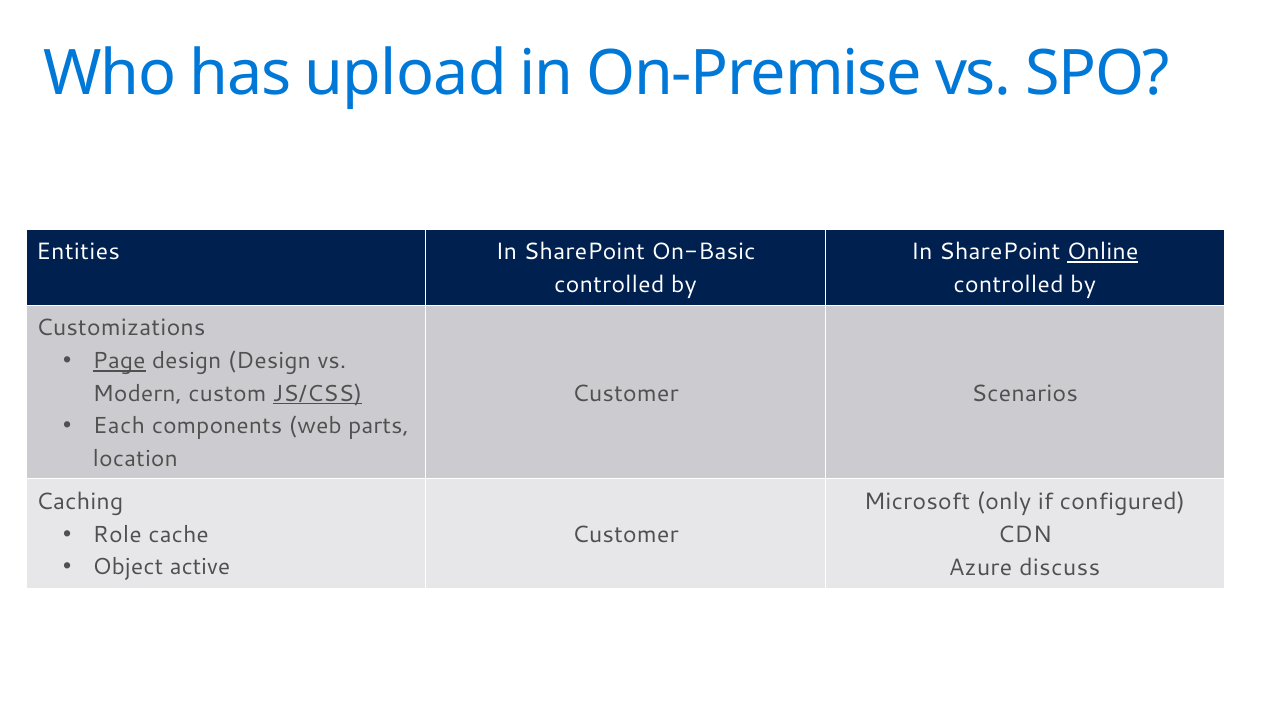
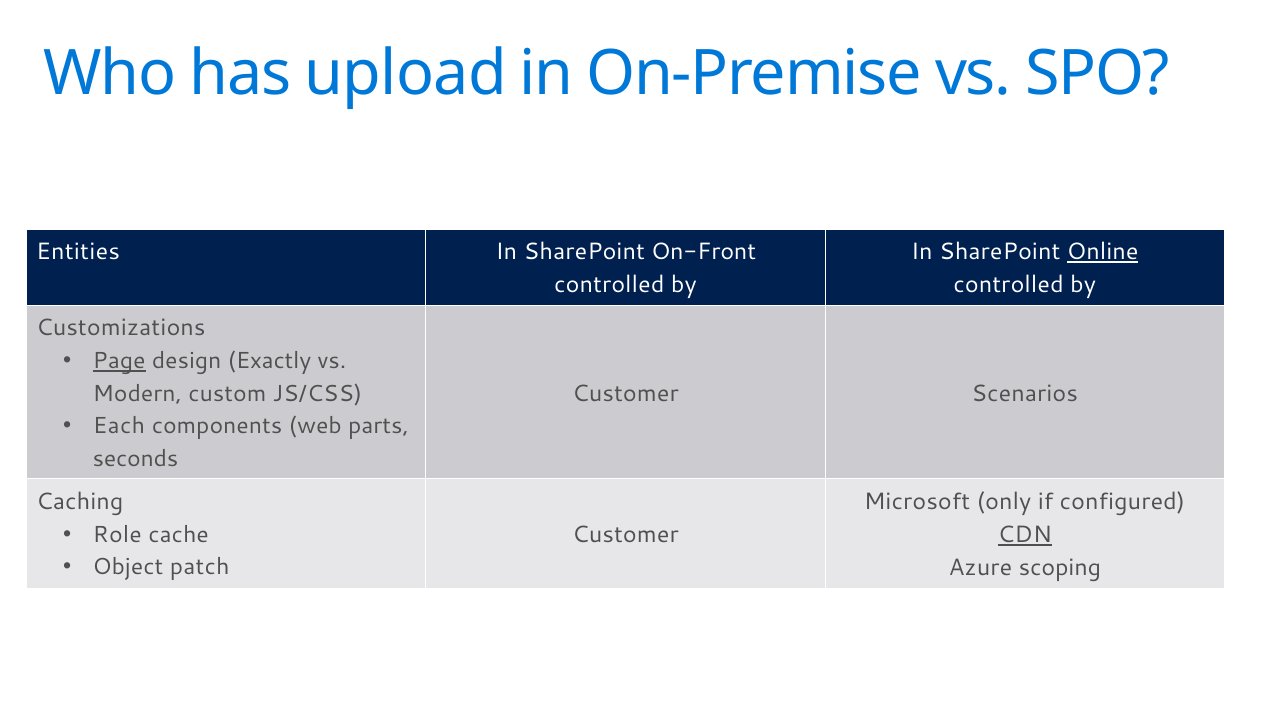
On-Basic: On-Basic -> On-Front
design Design: Design -> Exactly
JS/CSS underline: present -> none
location: location -> seconds
CDN underline: none -> present
active: active -> patch
discuss: discuss -> scoping
